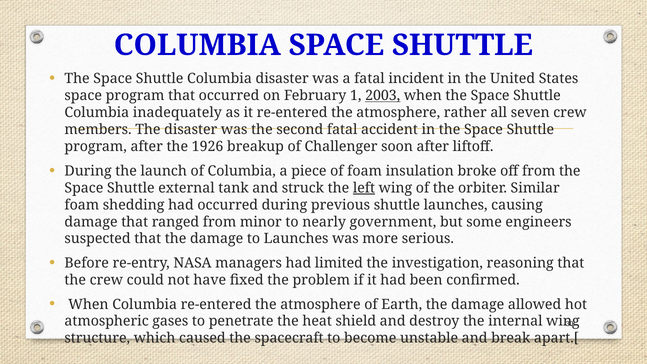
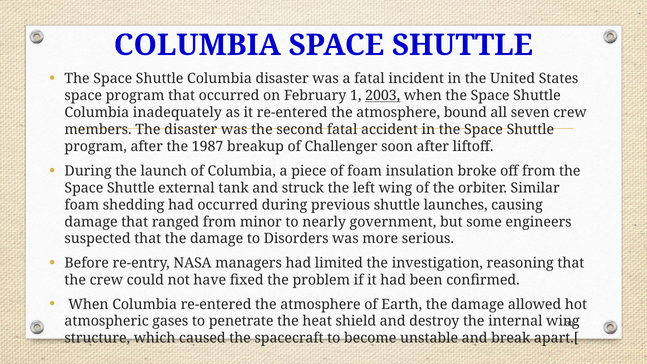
rather: rather -> bound
1926: 1926 -> 1987
left underline: present -> none
to Launches: Launches -> Disorders
